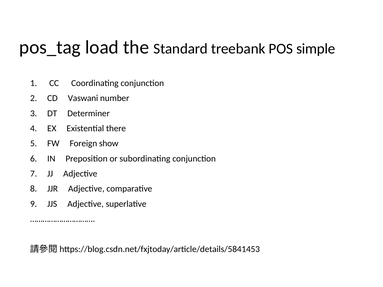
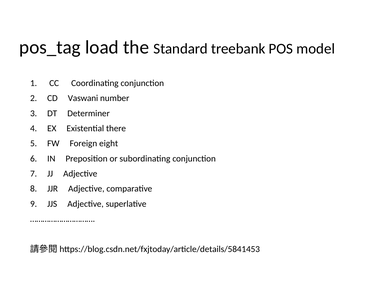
simple: simple -> model
show: show -> eight
